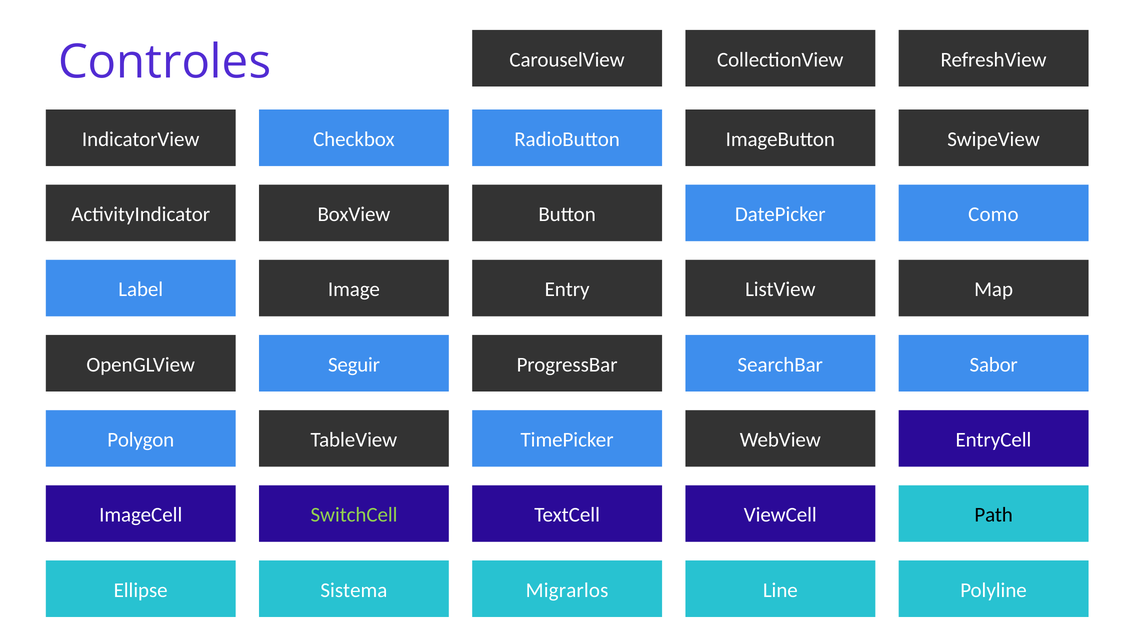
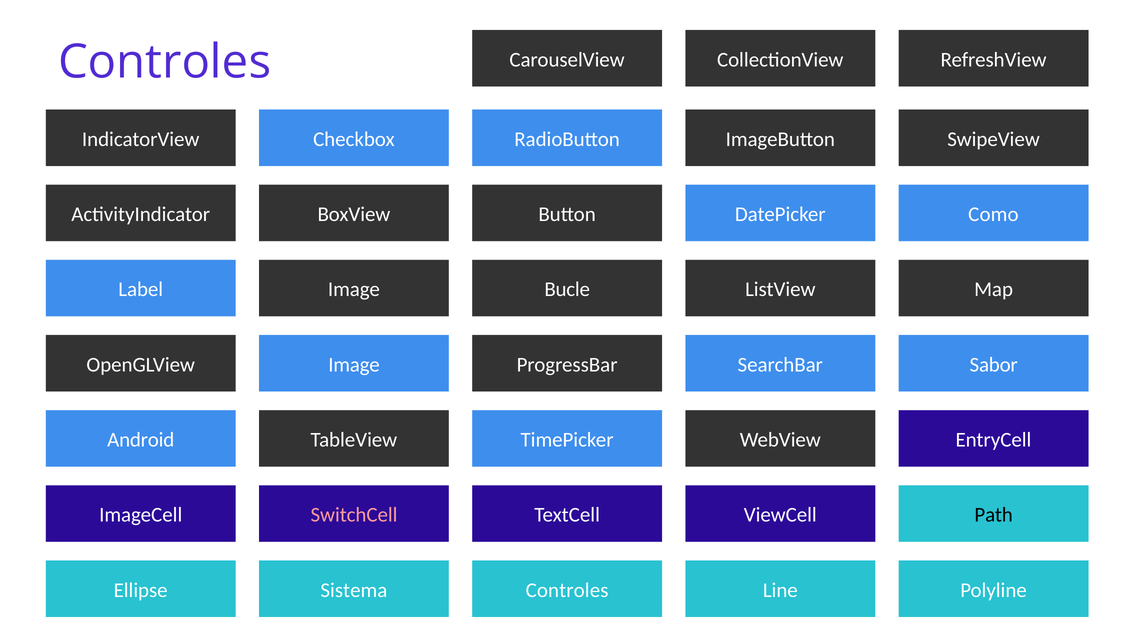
Entry: Entry -> Bucle
Seguir at (354, 365): Seguir -> Image
Polygon: Polygon -> Android
SwitchCell colour: light green -> pink
Migrarlos at (567, 590): Migrarlos -> Controles
